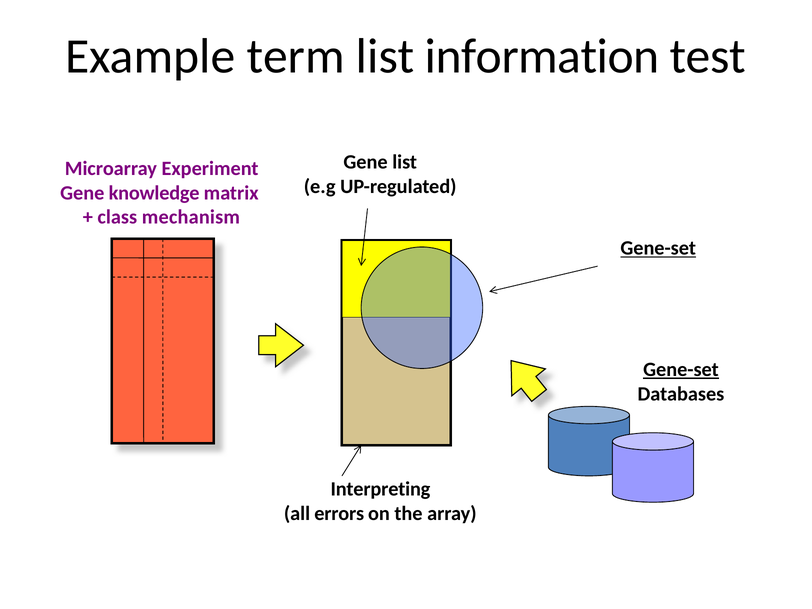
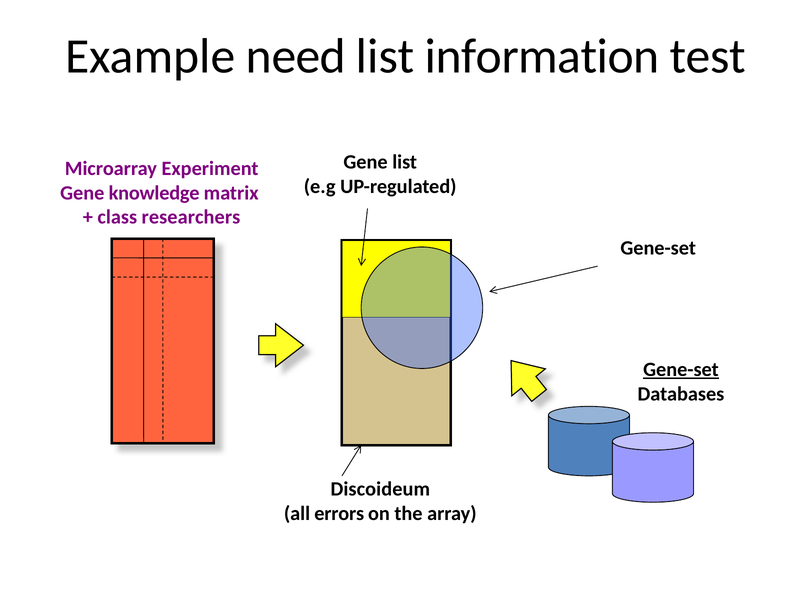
term: term -> need
mechanism: mechanism -> researchers
Gene-set at (658, 248) underline: present -> none
Interpreting: Interpreting -> Discoideum
